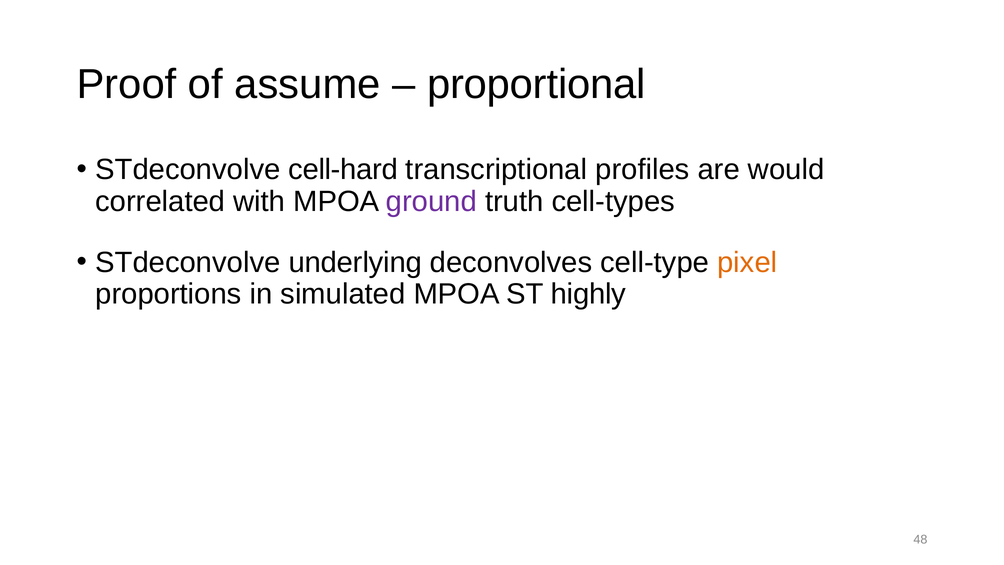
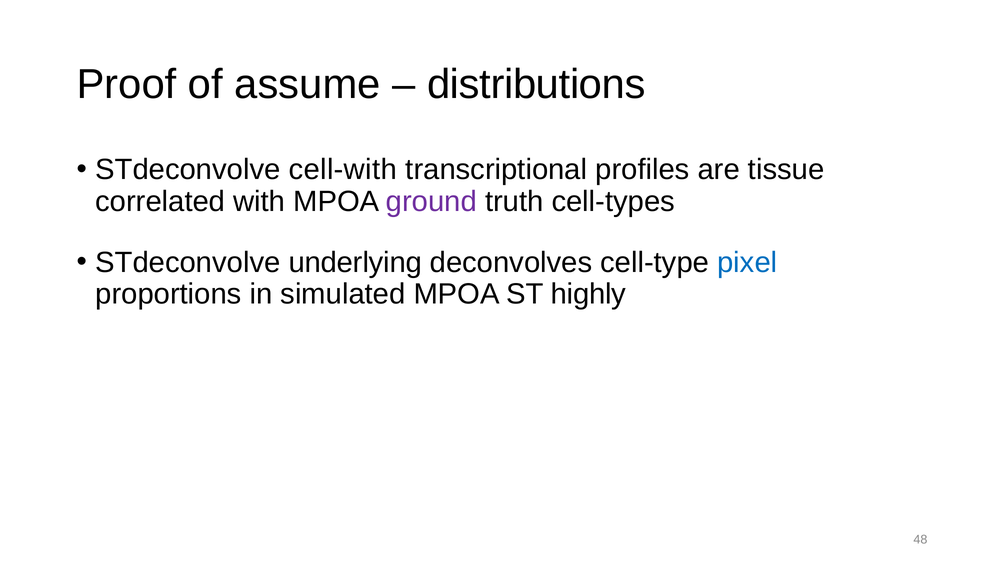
proportional: proportional -> distributions
cell-hard: cell-hard -> cell-with
would: would -> tissue
pixel colour: orange -> blue
